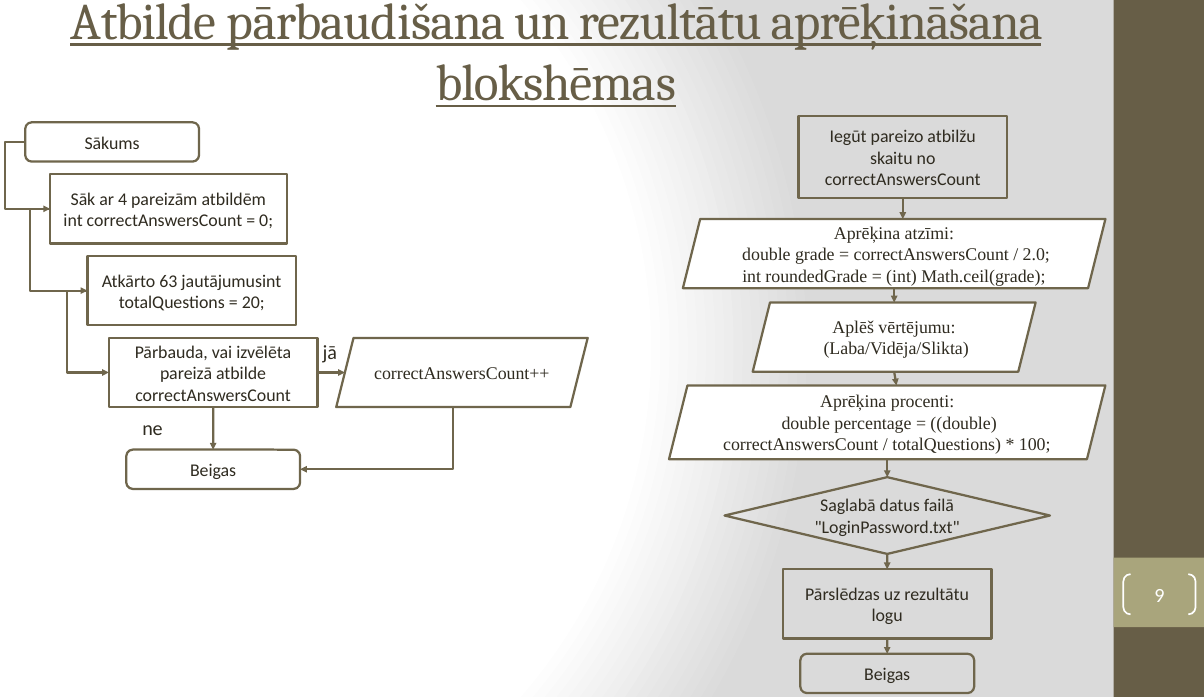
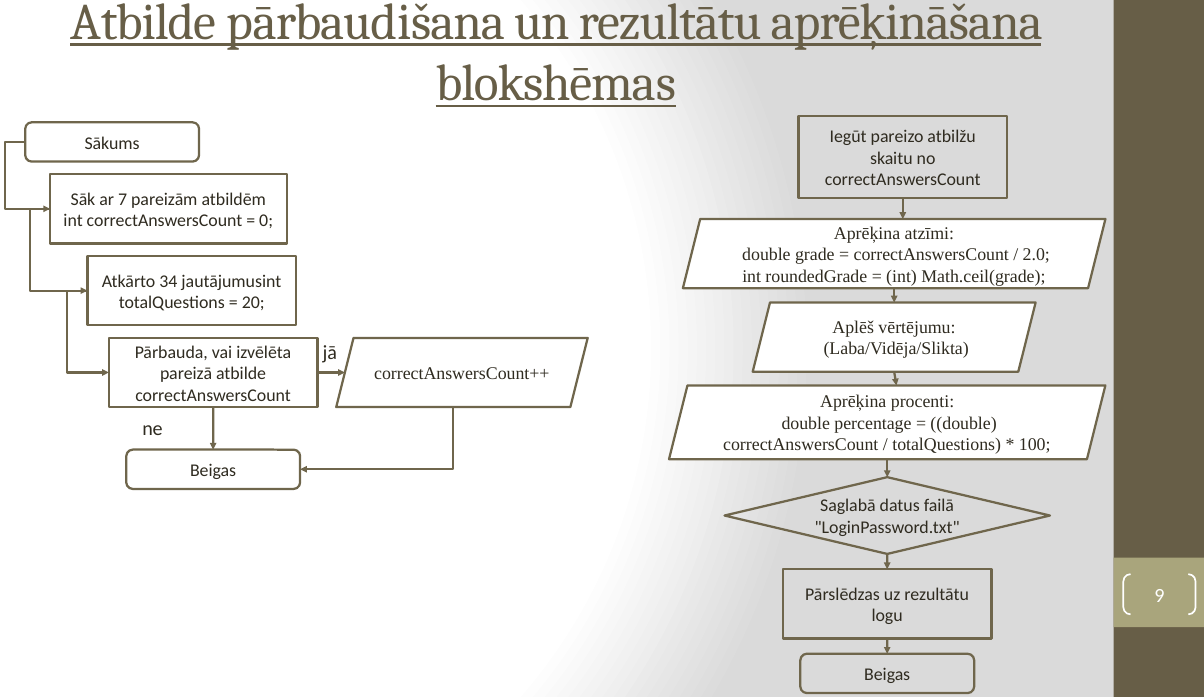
4: 4 -> 7
63: 63 -> 34
